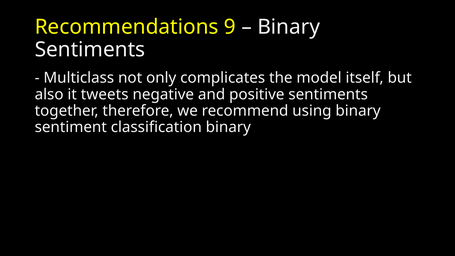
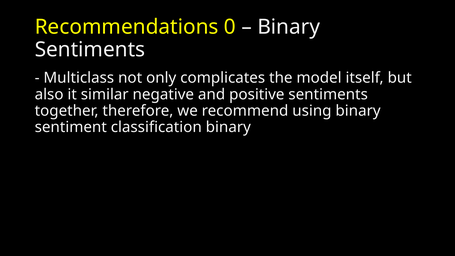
9: 9 -> 0
tweets: tweets -> similar
